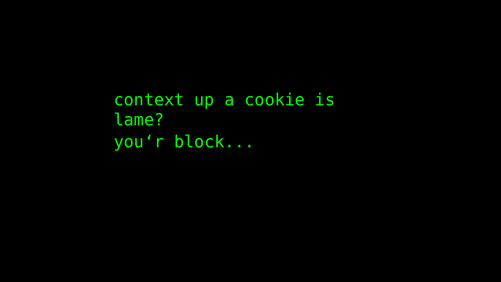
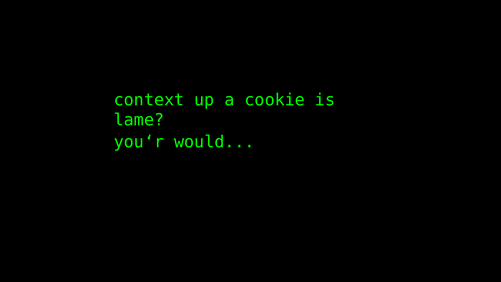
block: block -> would
